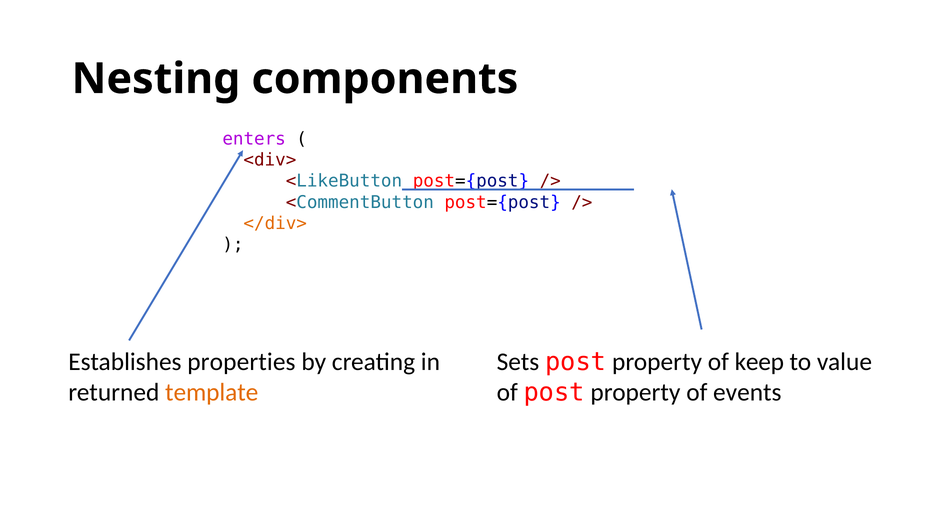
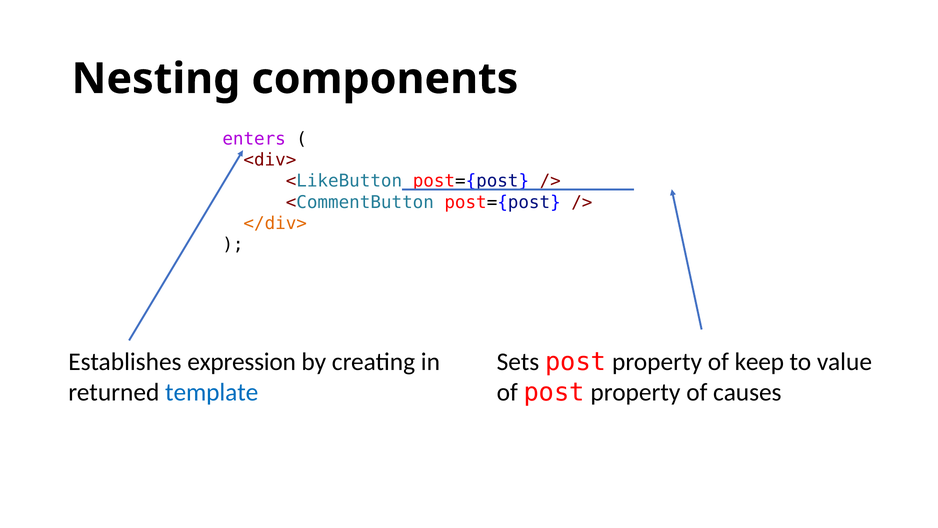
properties: properties -> expression
template colour: orange -> blue
events: events -> causes
